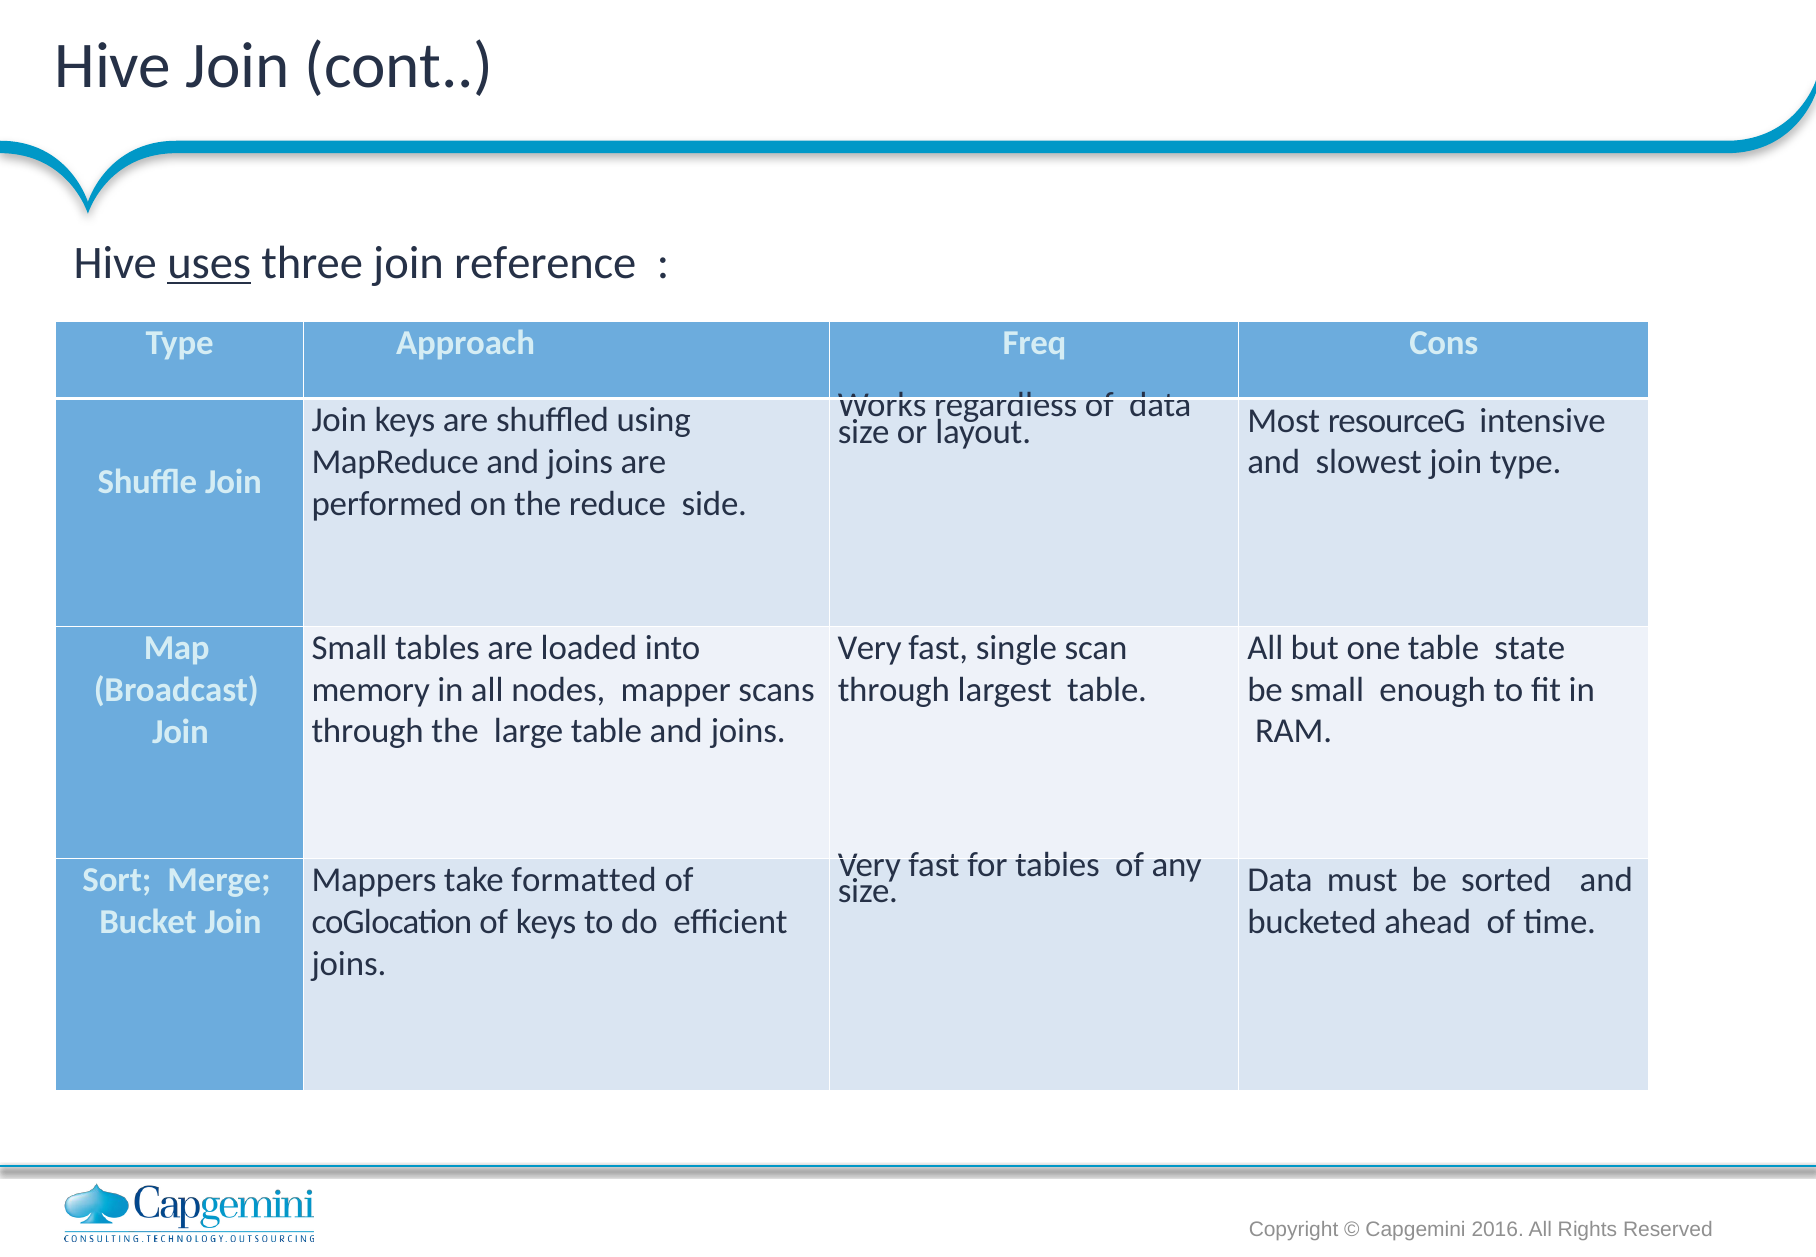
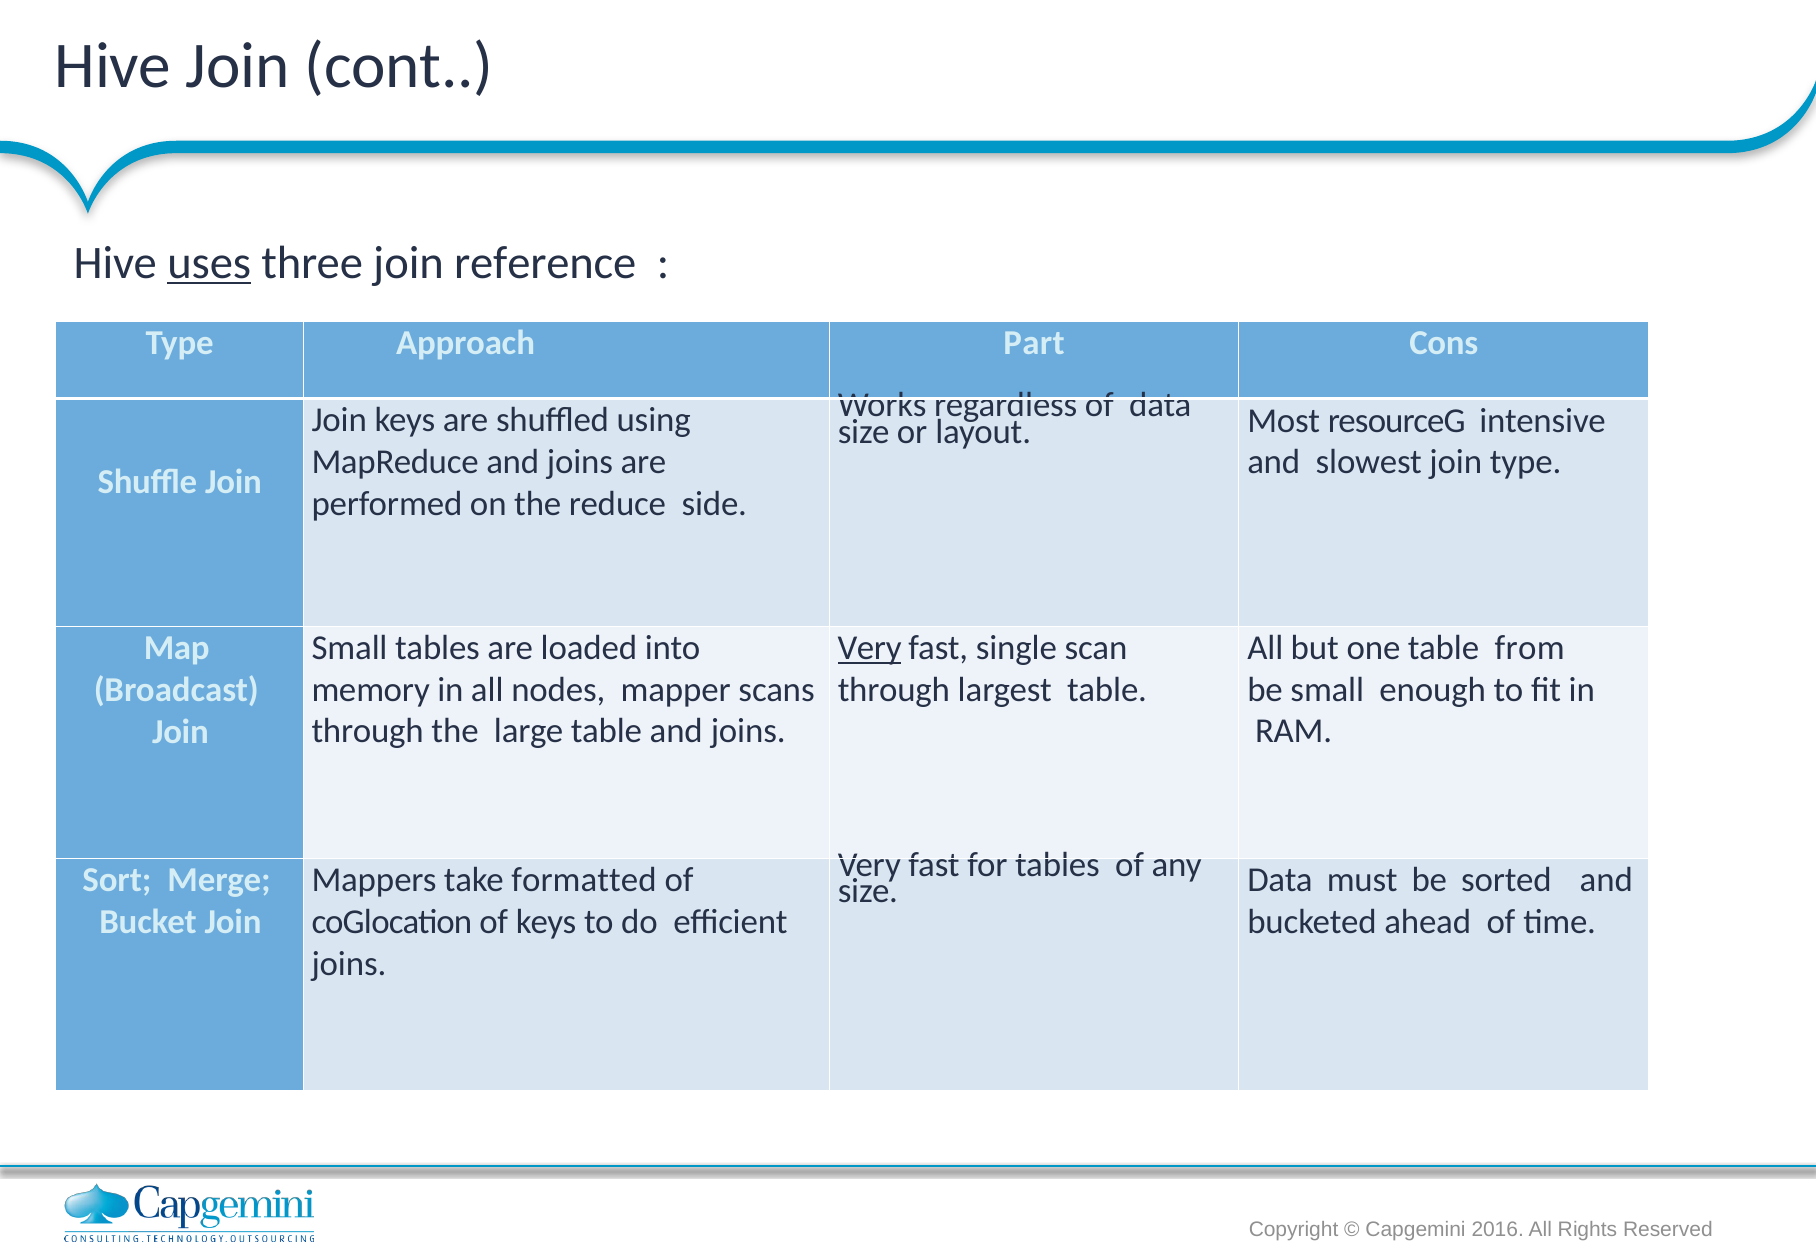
Freq: Freq -> Part
Very at (870, 648) underline: none -> present
state: state -> from
